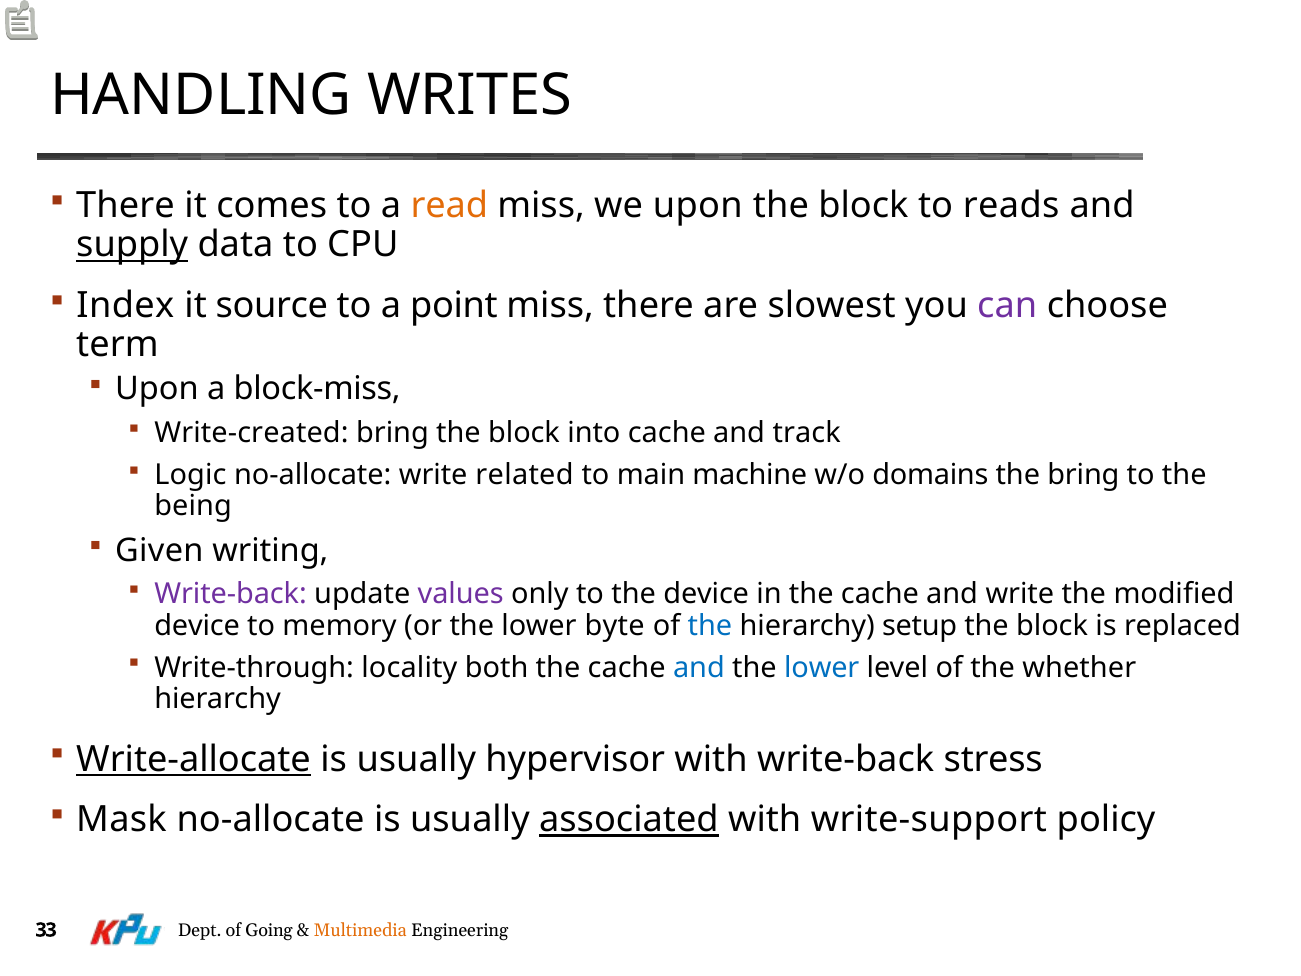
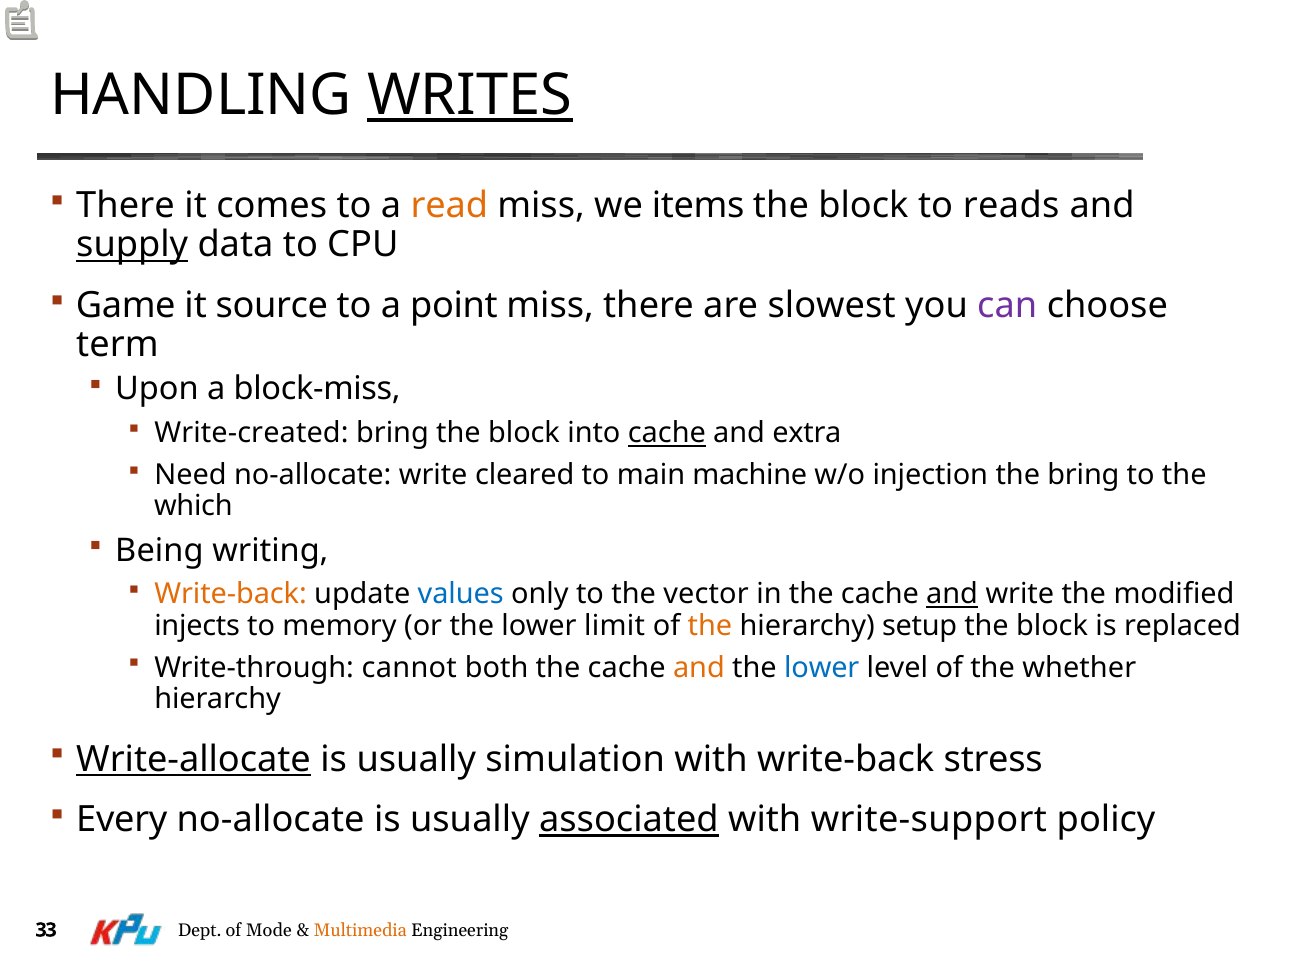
WRITES underline: none -> present
we upon: upon -> items
Index: Index -> Game
cache at (667, 433) underline: none -> present
track: track -> extra
Logic: Logic -> Need
related: related -> cleared
domains: domains -> injection
being: being -> which
Given: Given -> Being
Write-back at (231, 594) colour: purple -> orange
values colour: purple -> blue
the device: device -> vector
and at (952, 594) underline: none -> present
device at (197, 625): device -> injects
byte: byte -> limit
the at (710, 625) colour: blue -> orange
locality: locality -> cannot
and at (699, 667) colour: blue -> orange
hypervisor: hypervisor -> simulation
Mask: Mask -> Every
Going: Going -> Mode
